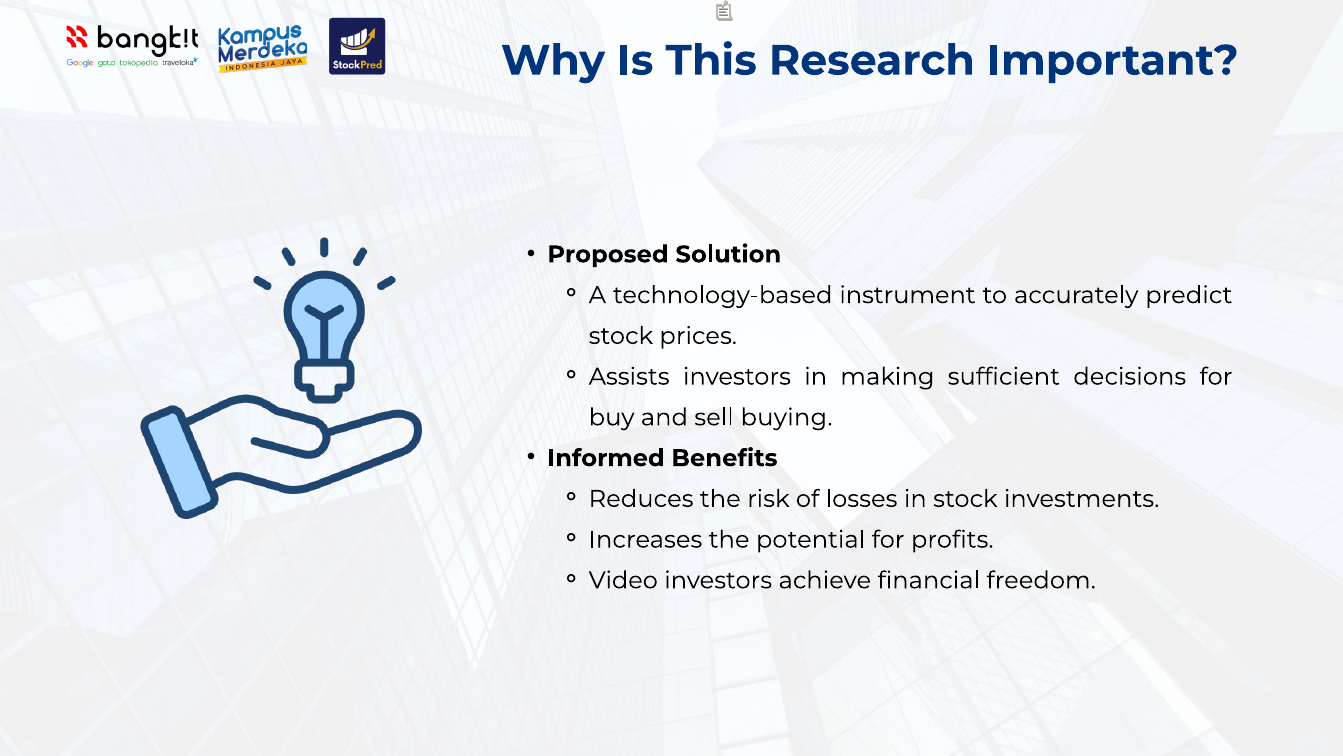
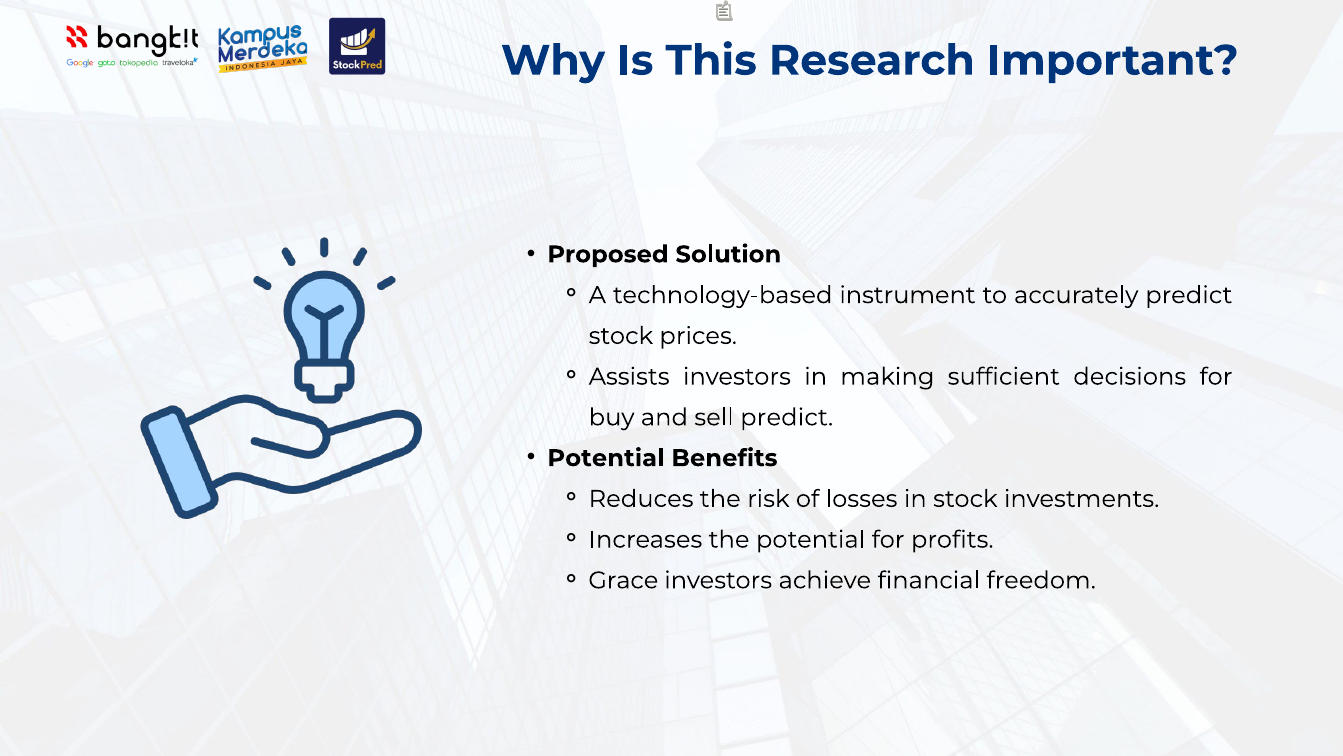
sell buying: buying -> predict
Informed at (606, 458): Informed -> Potential
Video: Video -> Grace
